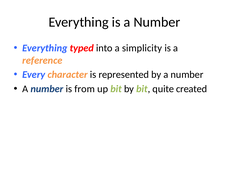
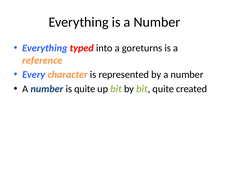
simplicity: simplicity -> goreturns
is from: from -> quite
